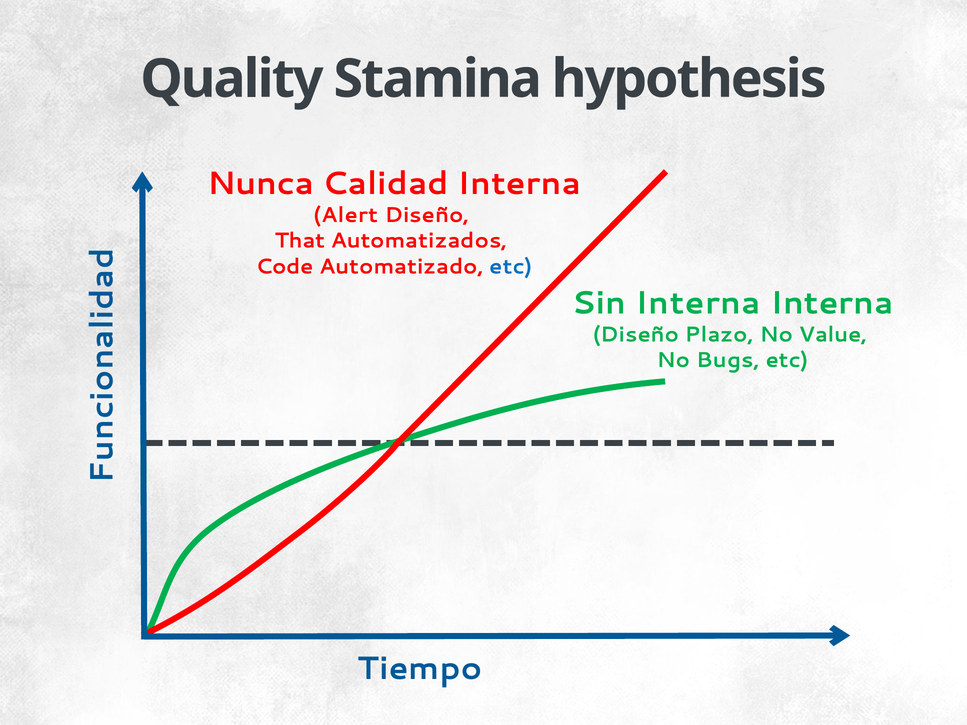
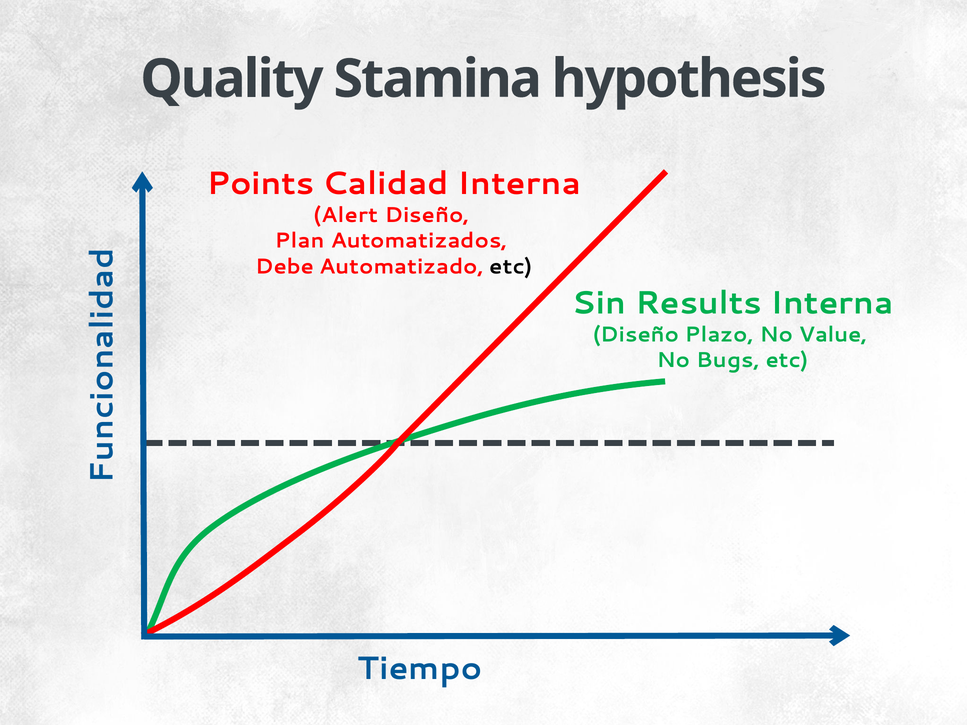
Nunca: Nunca -> Points
That: That -> Plan
Code: Code -> Debe
etc at (511, 267) colour: blue -> black
Sin Interna: Interna -> Results
